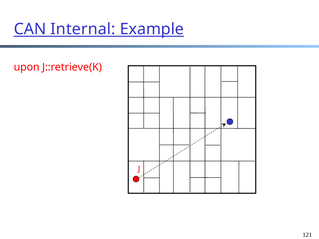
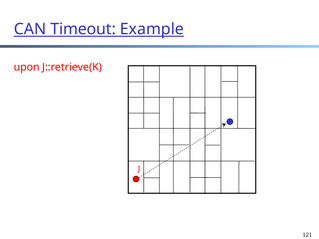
Internal: Internal -> Timeout
